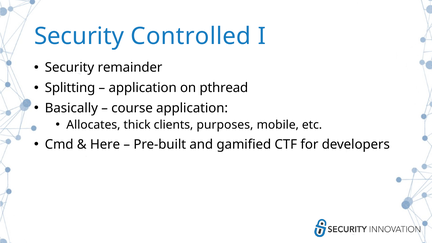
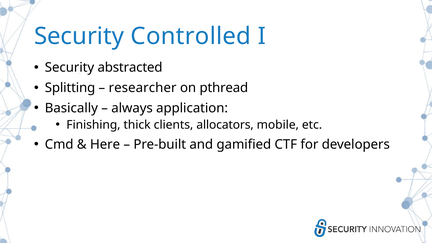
remainder: remainder -> abstracted
application at (143, 88): application -> researcher
course: course -> always
Allocates: Allocates -> Finishing
purposes: purposes -> allocators
